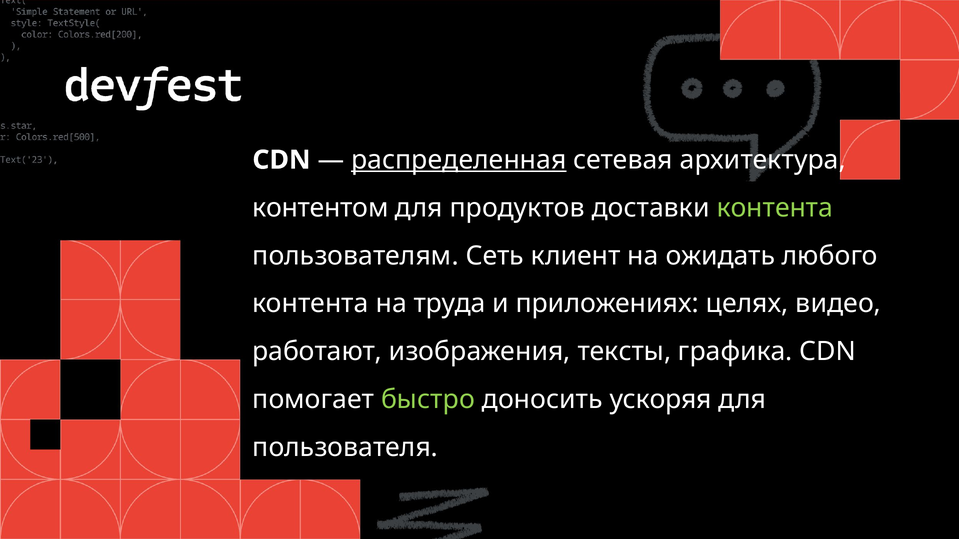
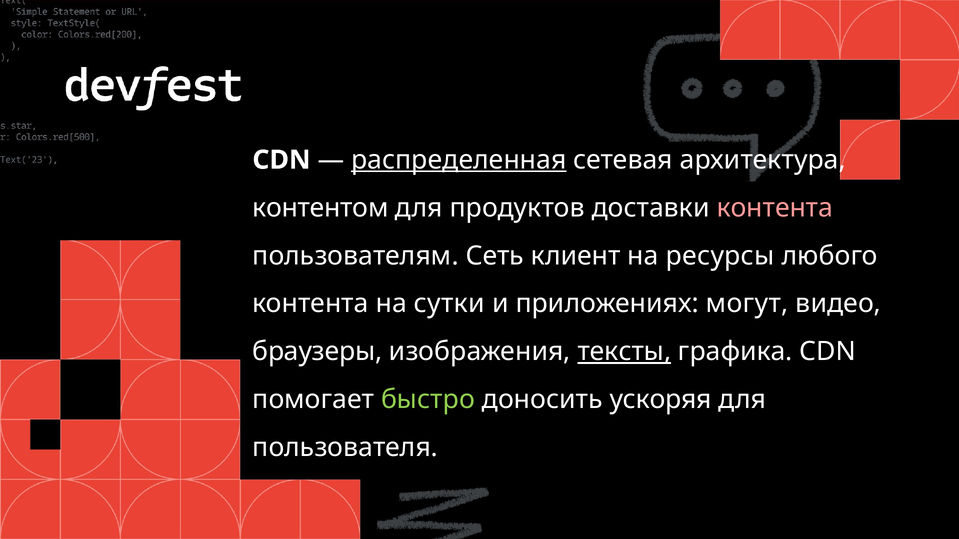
контента at (775, 208) colour: light green -> pink
ожидать: ожидать -> ресурсы
труда: труда -> сутки
целях: целях -> могут
работают: работают -> браузеры
тексты underline: none -> present
